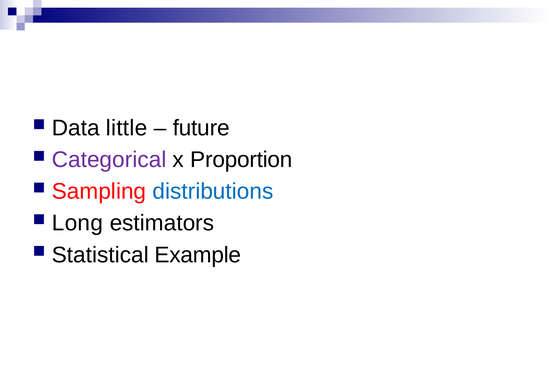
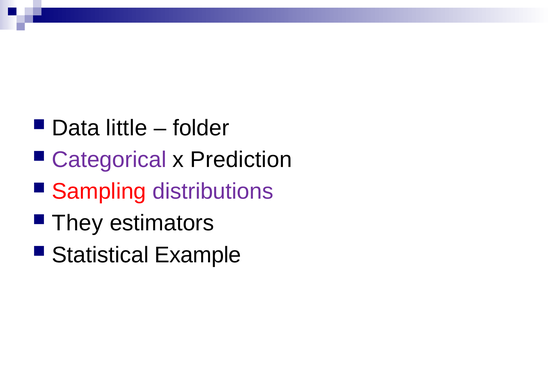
future: future -> folder
Proportion: Proportion -> Prediction
distributions colour: blue -> purple
Long: Long -> They
